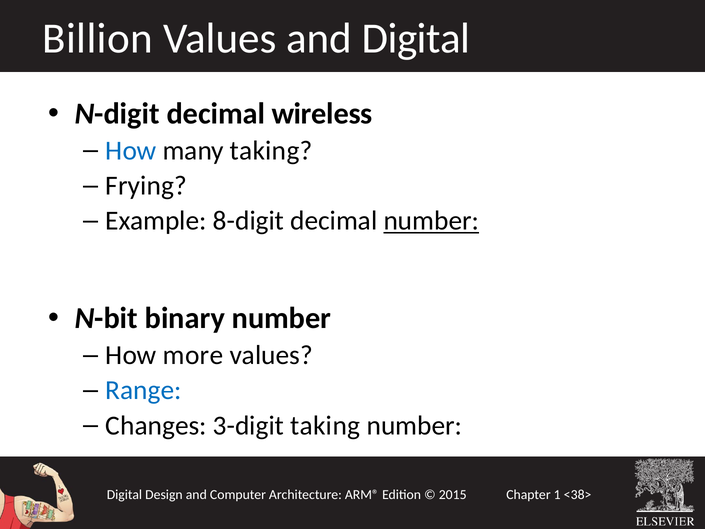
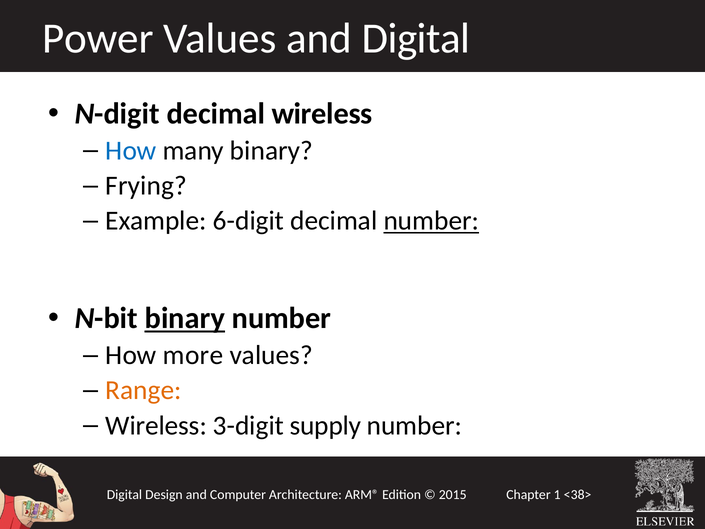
Billion: Billion -> Power
many taking: taking -> binary
8-digit: 8-digit -> 6-digit
binary at (185, 318) underline: none -> present
Range colour: blue -> orange
Changes at (156, 425): Changes -> Wireless
3-digit taking: taking -> supply
